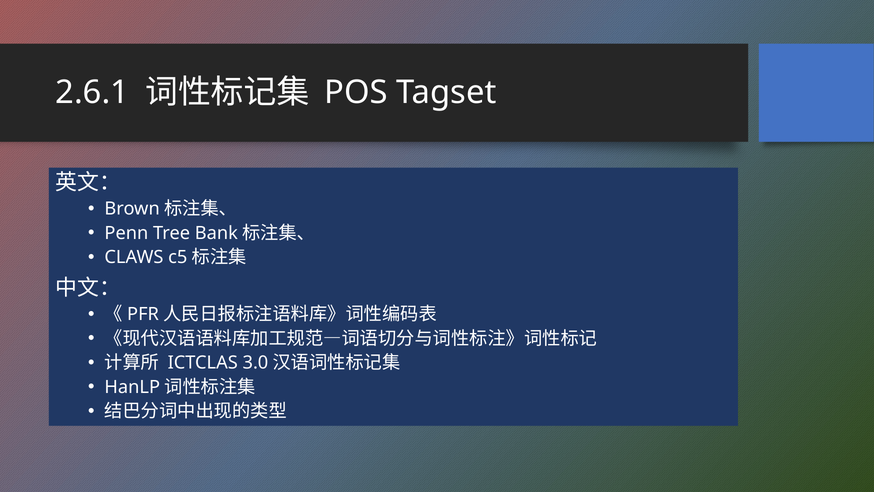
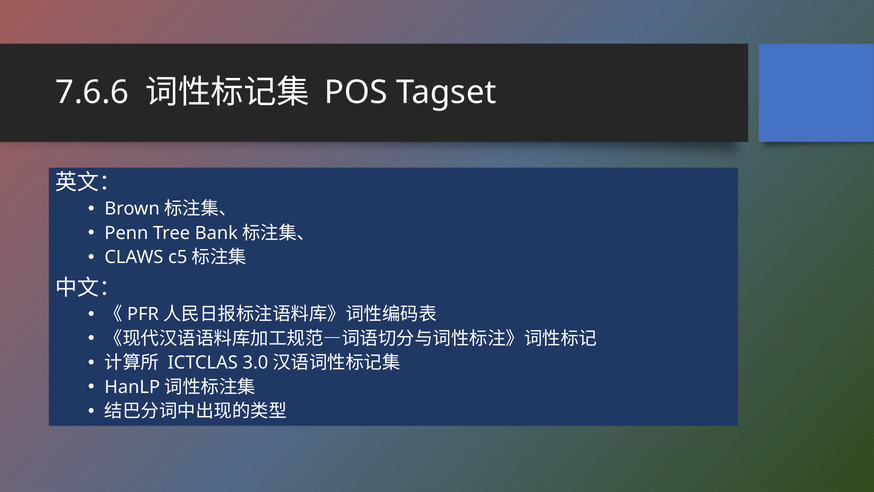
2.6.1: 2.6.1 -> 7.6.6
